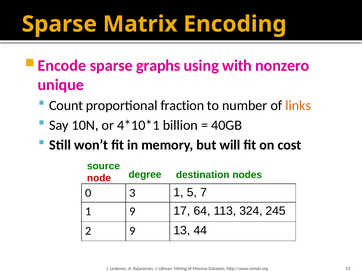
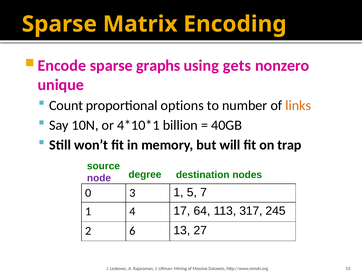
with: with -> gets
fraction: fraction -> options
cost: cost -> trap
node colour: red -> purple
1 9: 9 -> 4
324: 324 -> 317
2 9: 9 -> 6
44: 44 -> 27
